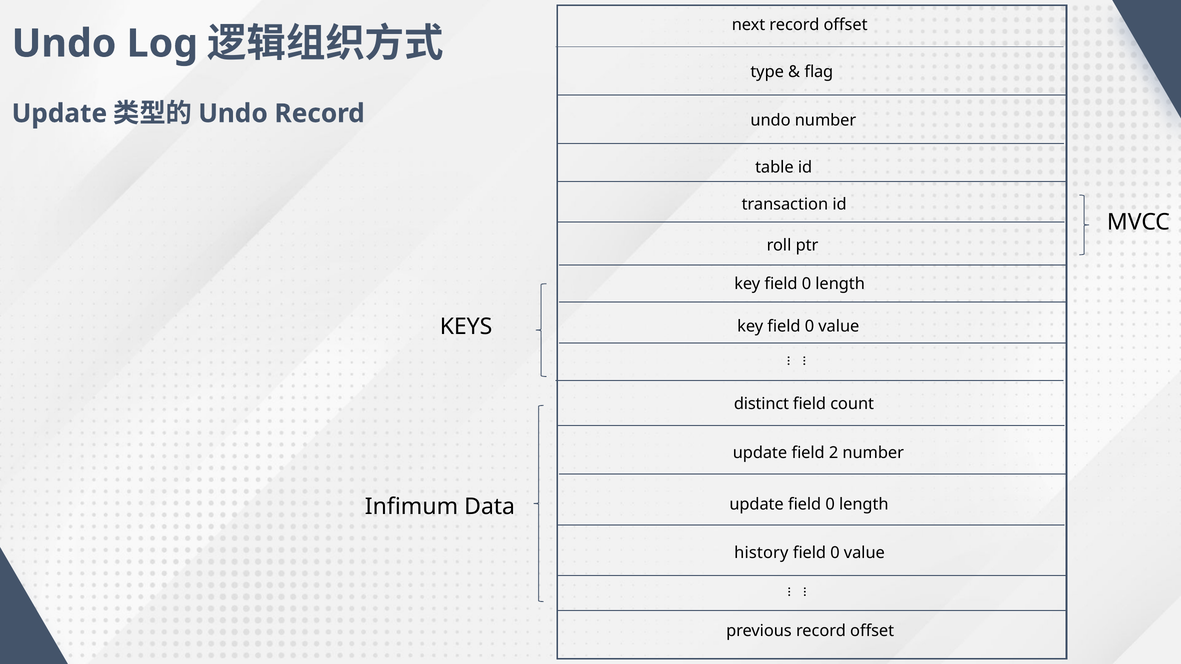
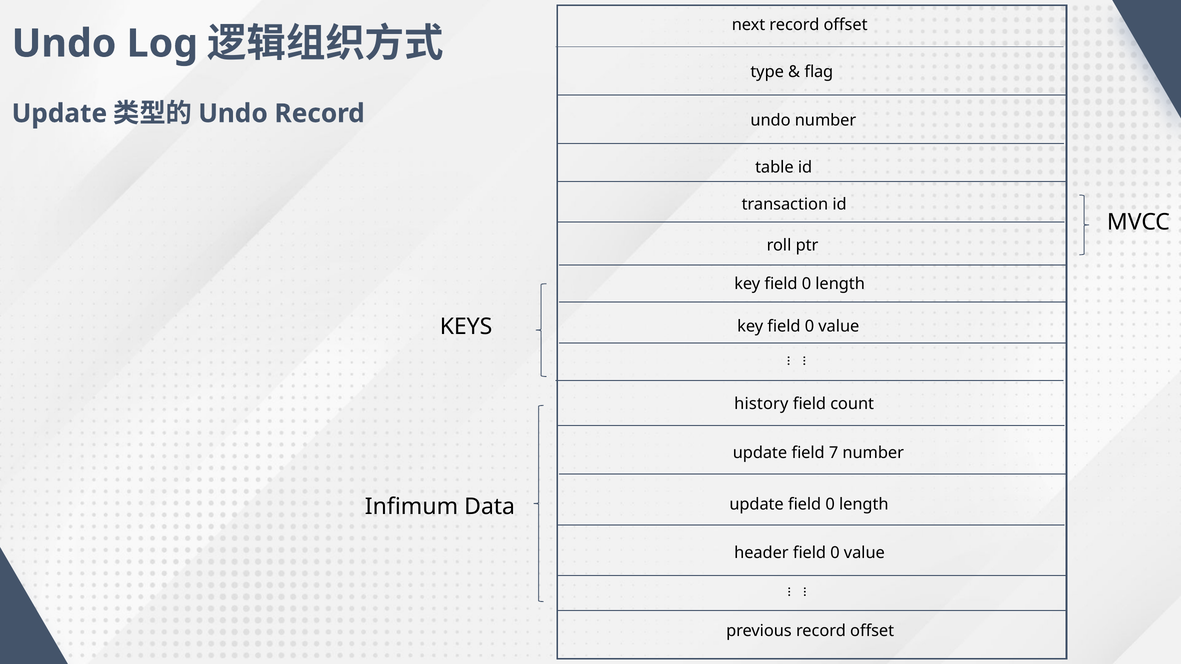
distinct: distinct -> history
2: 2 -> 7
history: history -> header
